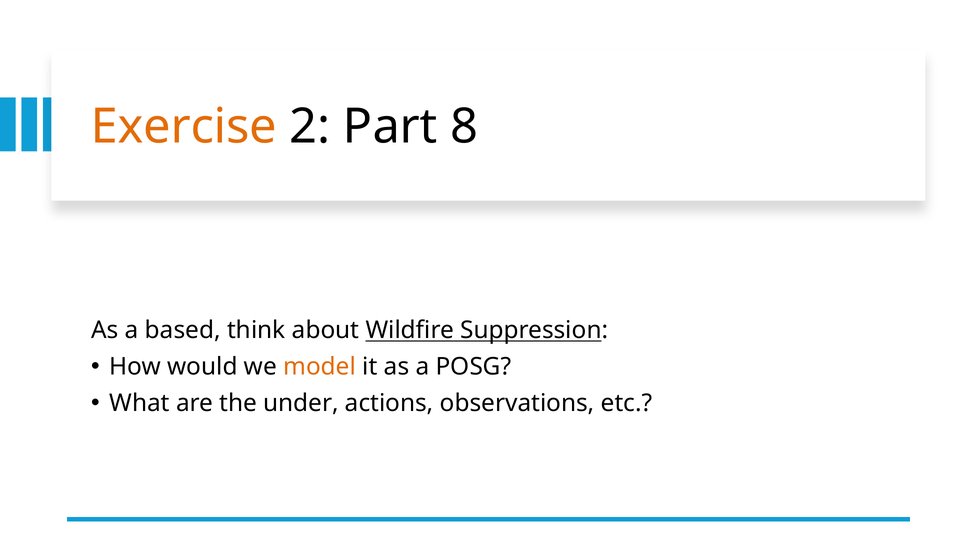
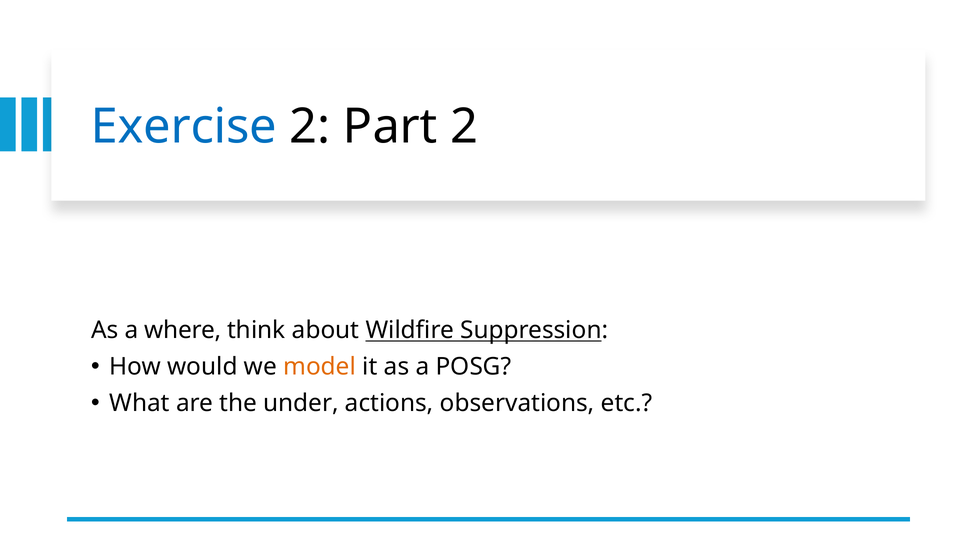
Exercise colour: orange -> blue
Part 8: 8 -> 2
based: based -> where
